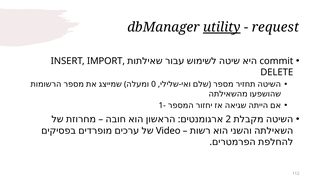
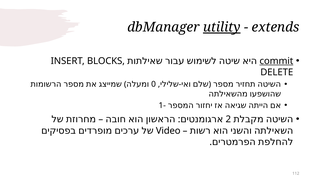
request: request -> extends
IMPORT: IMPORT -> BLOCKS
commit underline: none -> present
